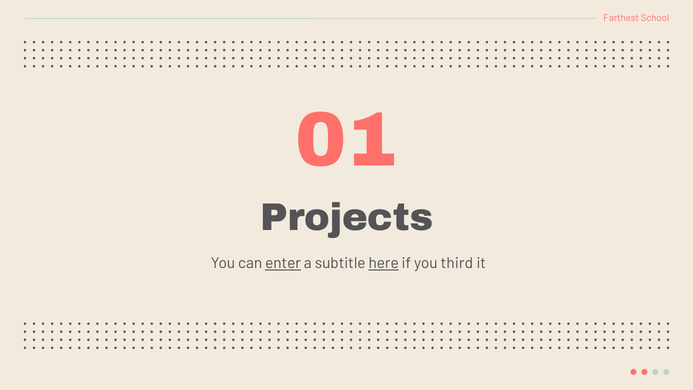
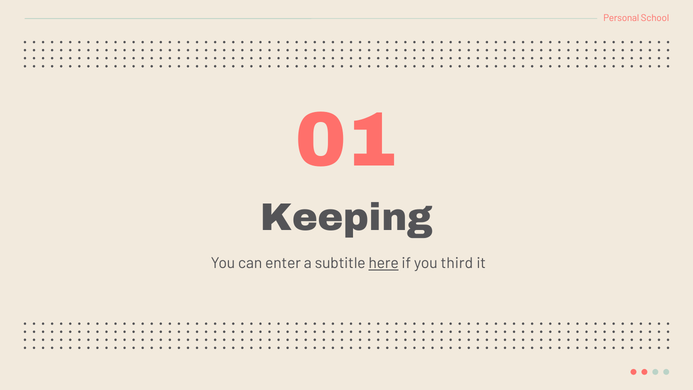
Farthest: Farthest -> Personal
Projects: Projects -> Keeping
enter underline: present -> none
